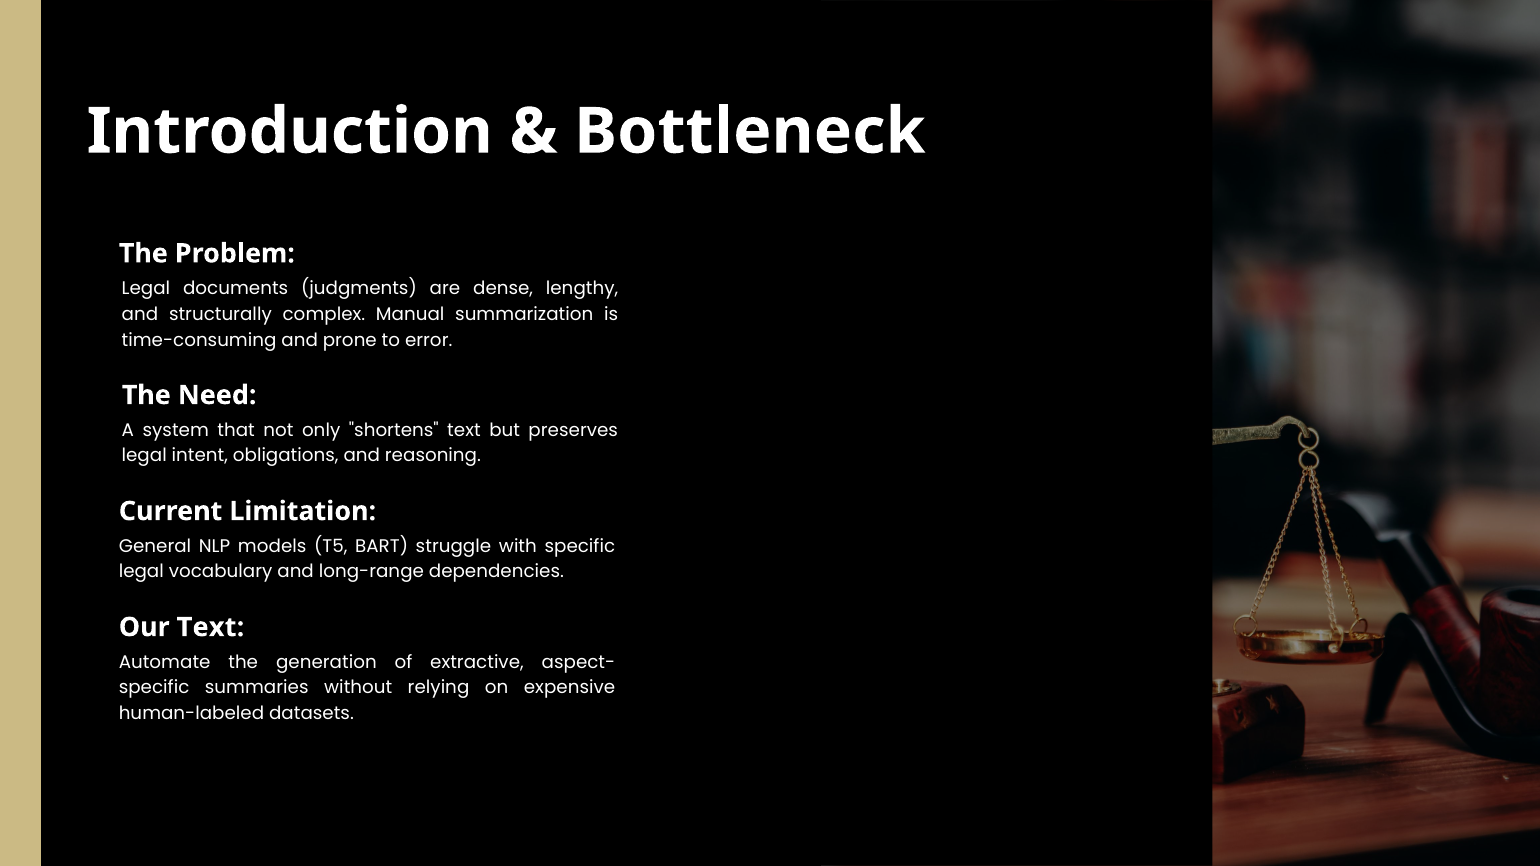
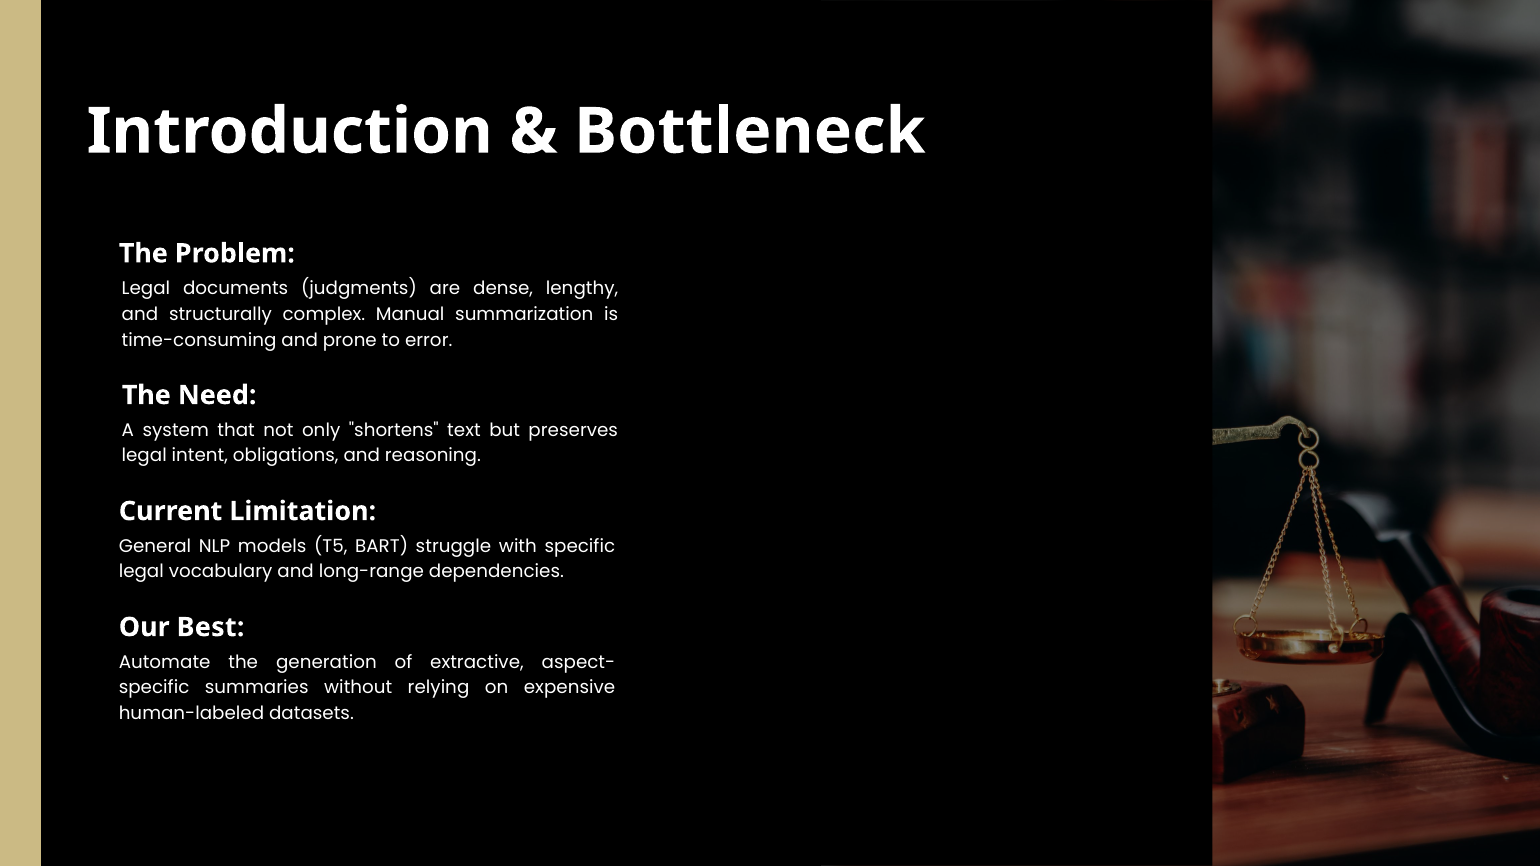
Our Text: Text -> Best
